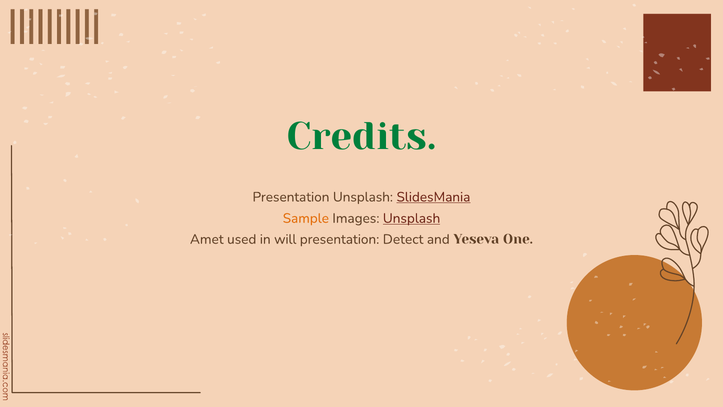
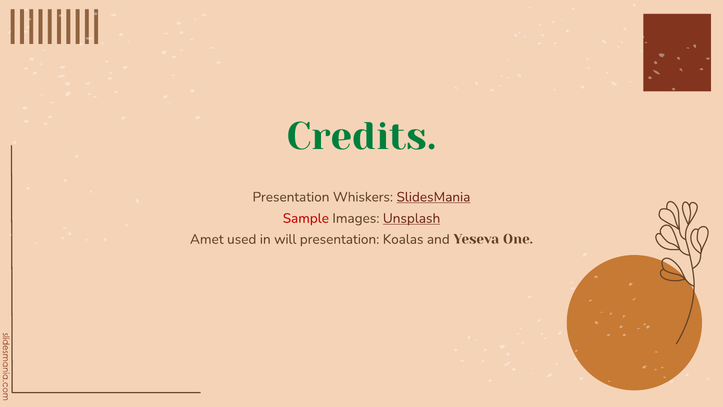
Presentation Unsplash: Unsplash -> Whiskers
Sample colour: orange -> red
Detect: Detect -> Koalas
